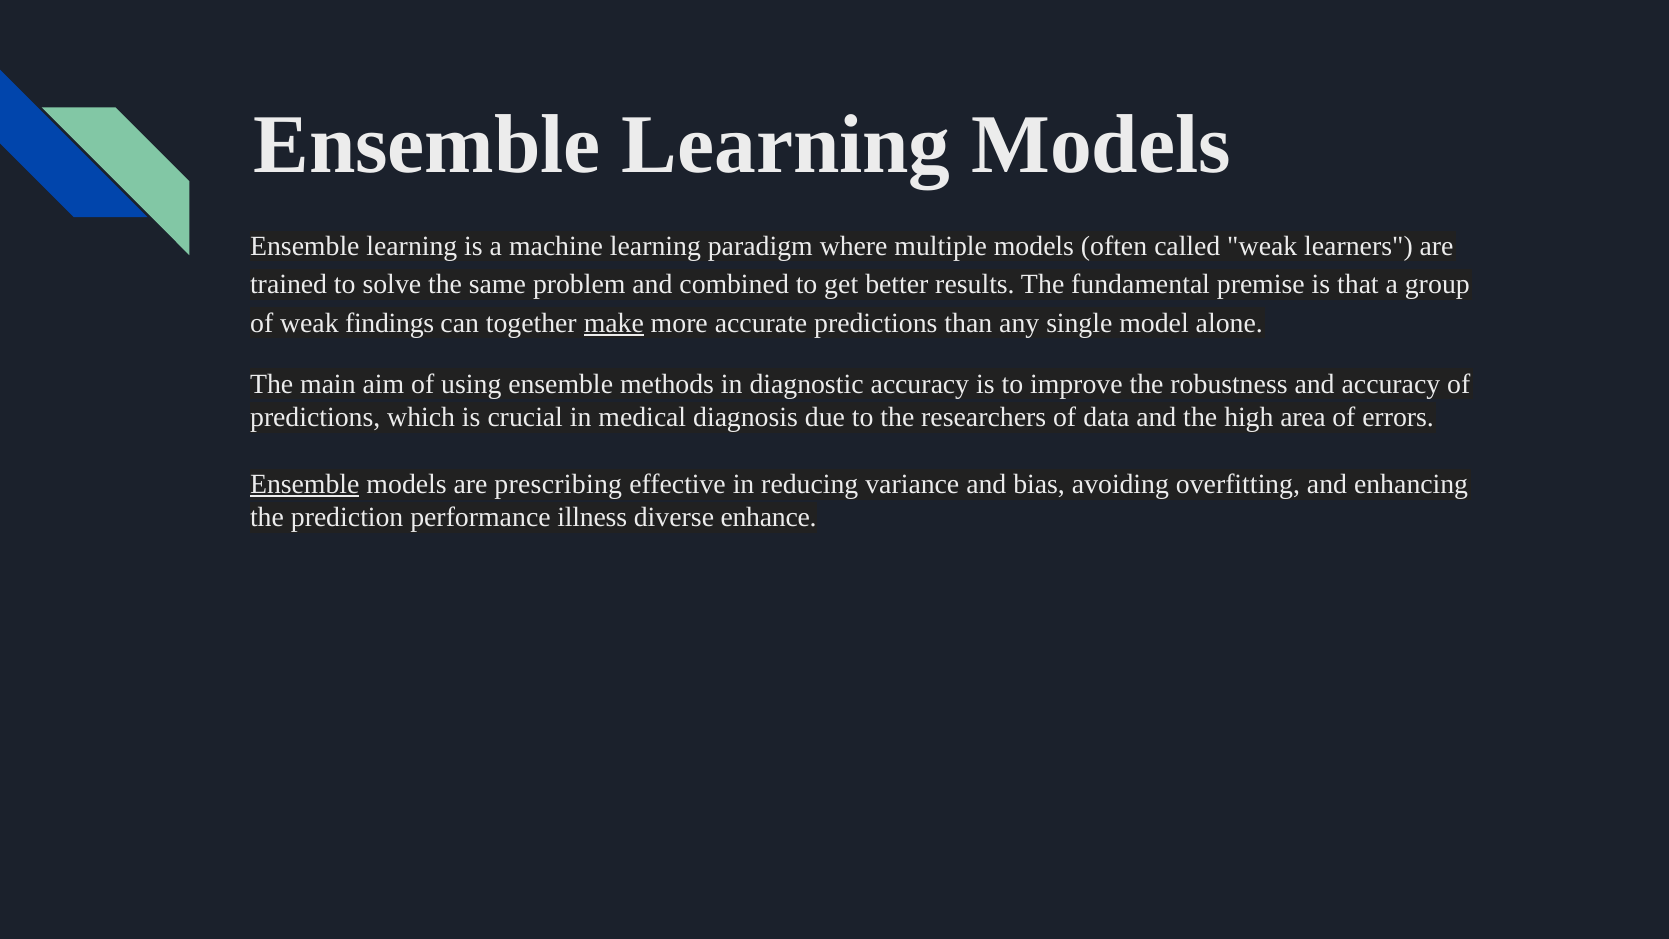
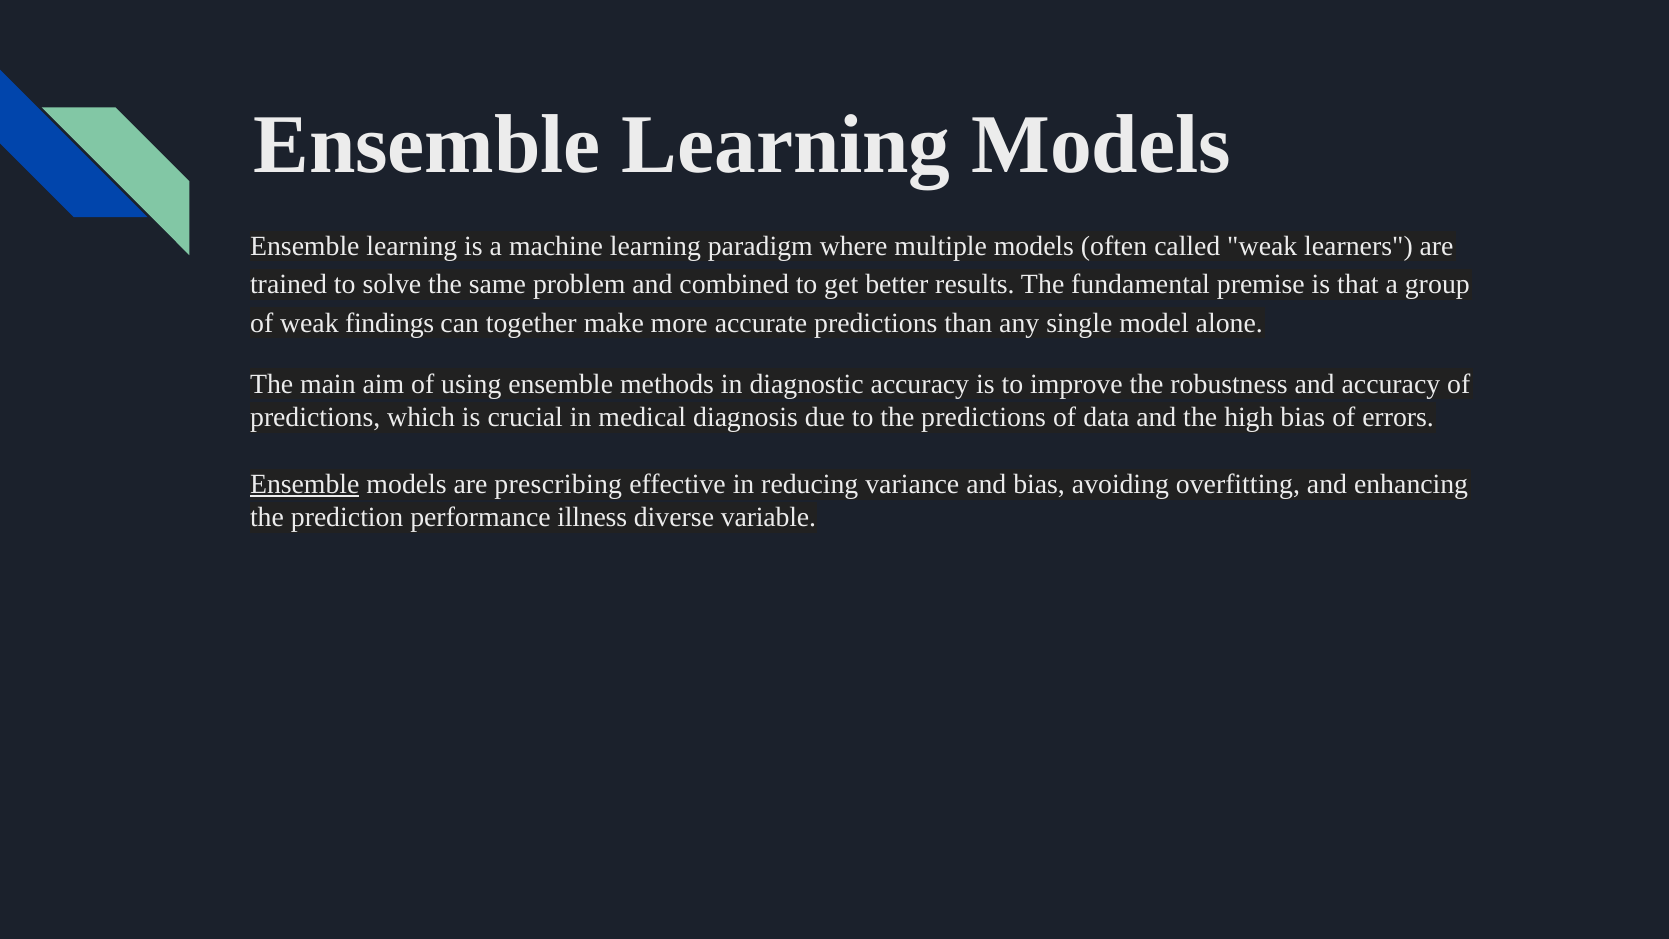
make underline: present -> none
the researchers: researchers -> predictions
high area: area -> bias
enhance: enhance -> variable
